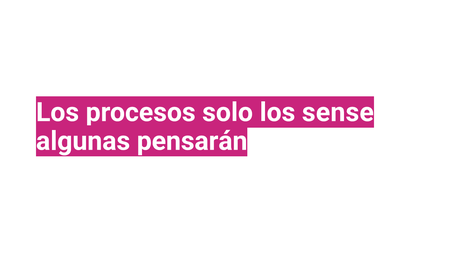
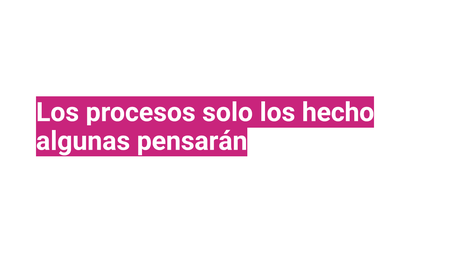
sense: sense -> hecho
